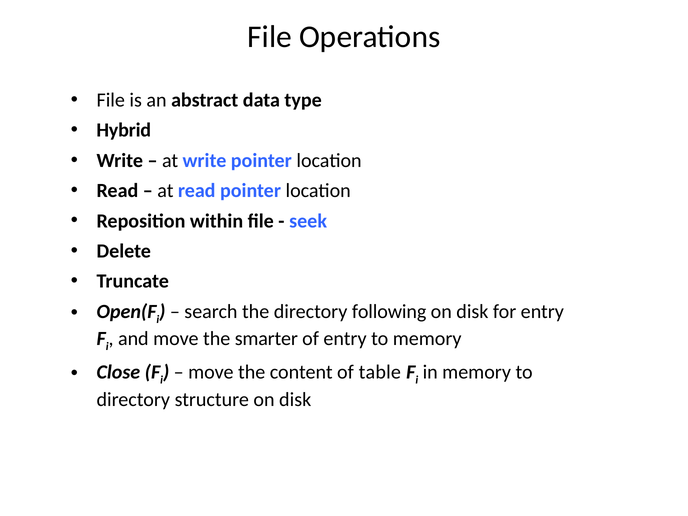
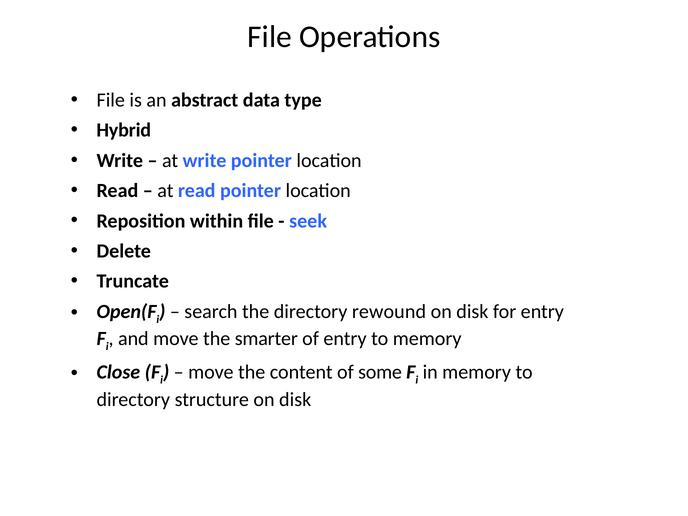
following: following -> rewound
table: table -> some
